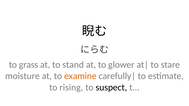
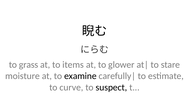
stand: stand -> items
examine colour: orange -> black
rising: rising -> curve
